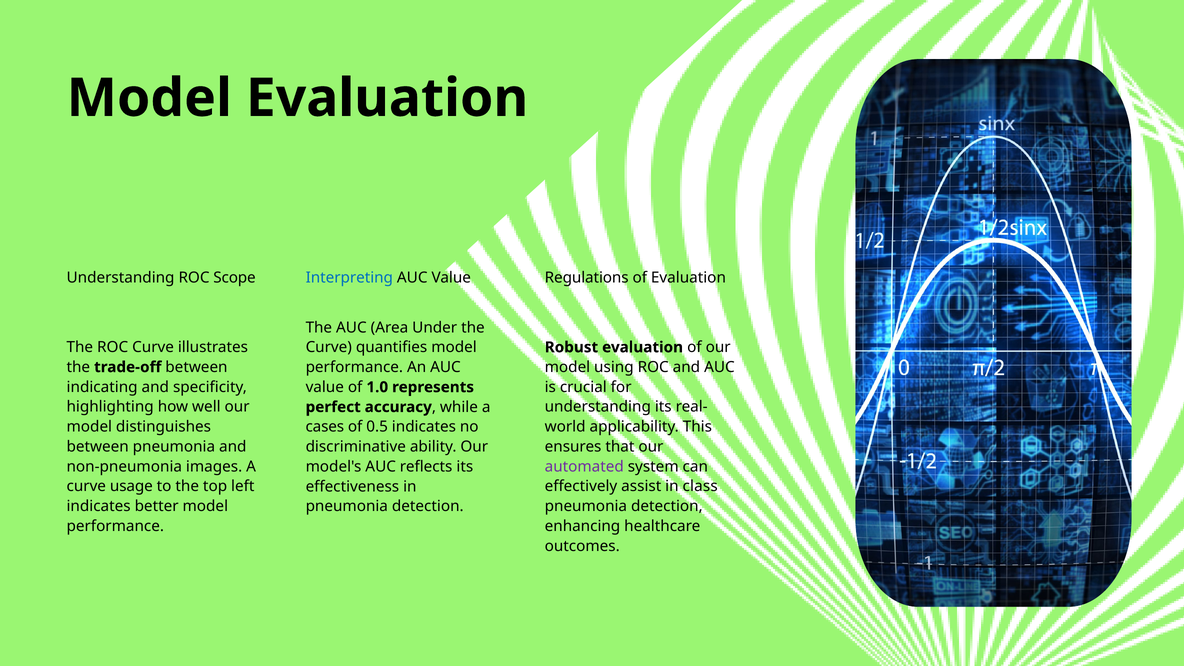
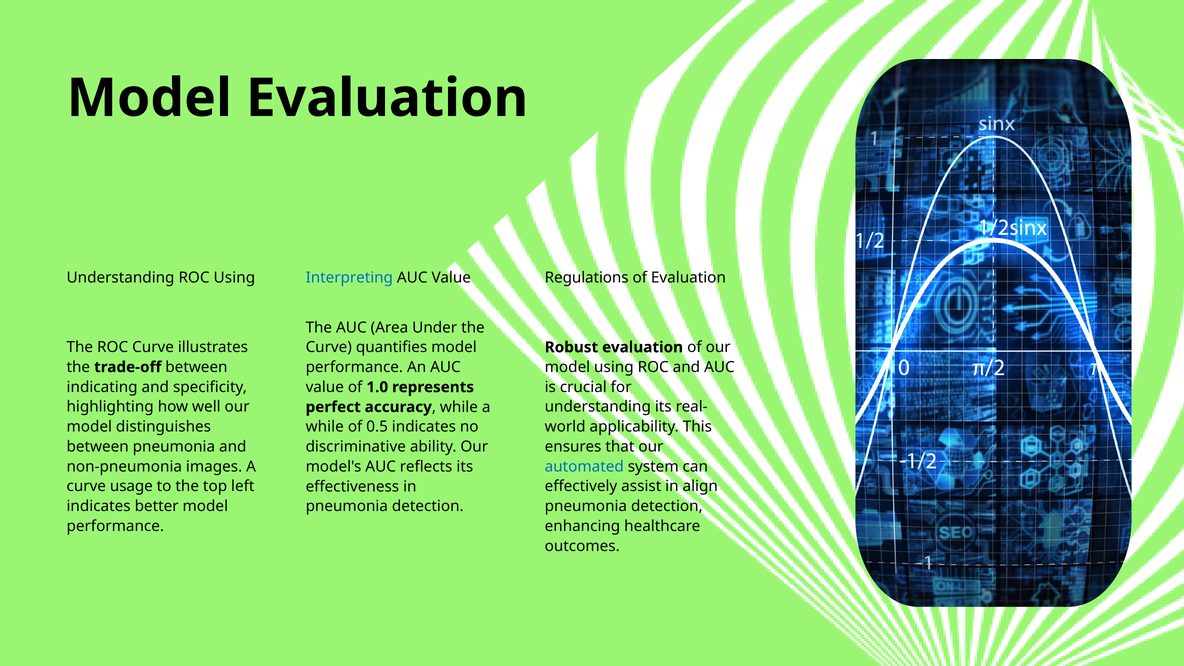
ROC Scope: Scope -> Using
cases at (325, 427): cases -> while
automated colour: purple -> blue
class: class -> align
